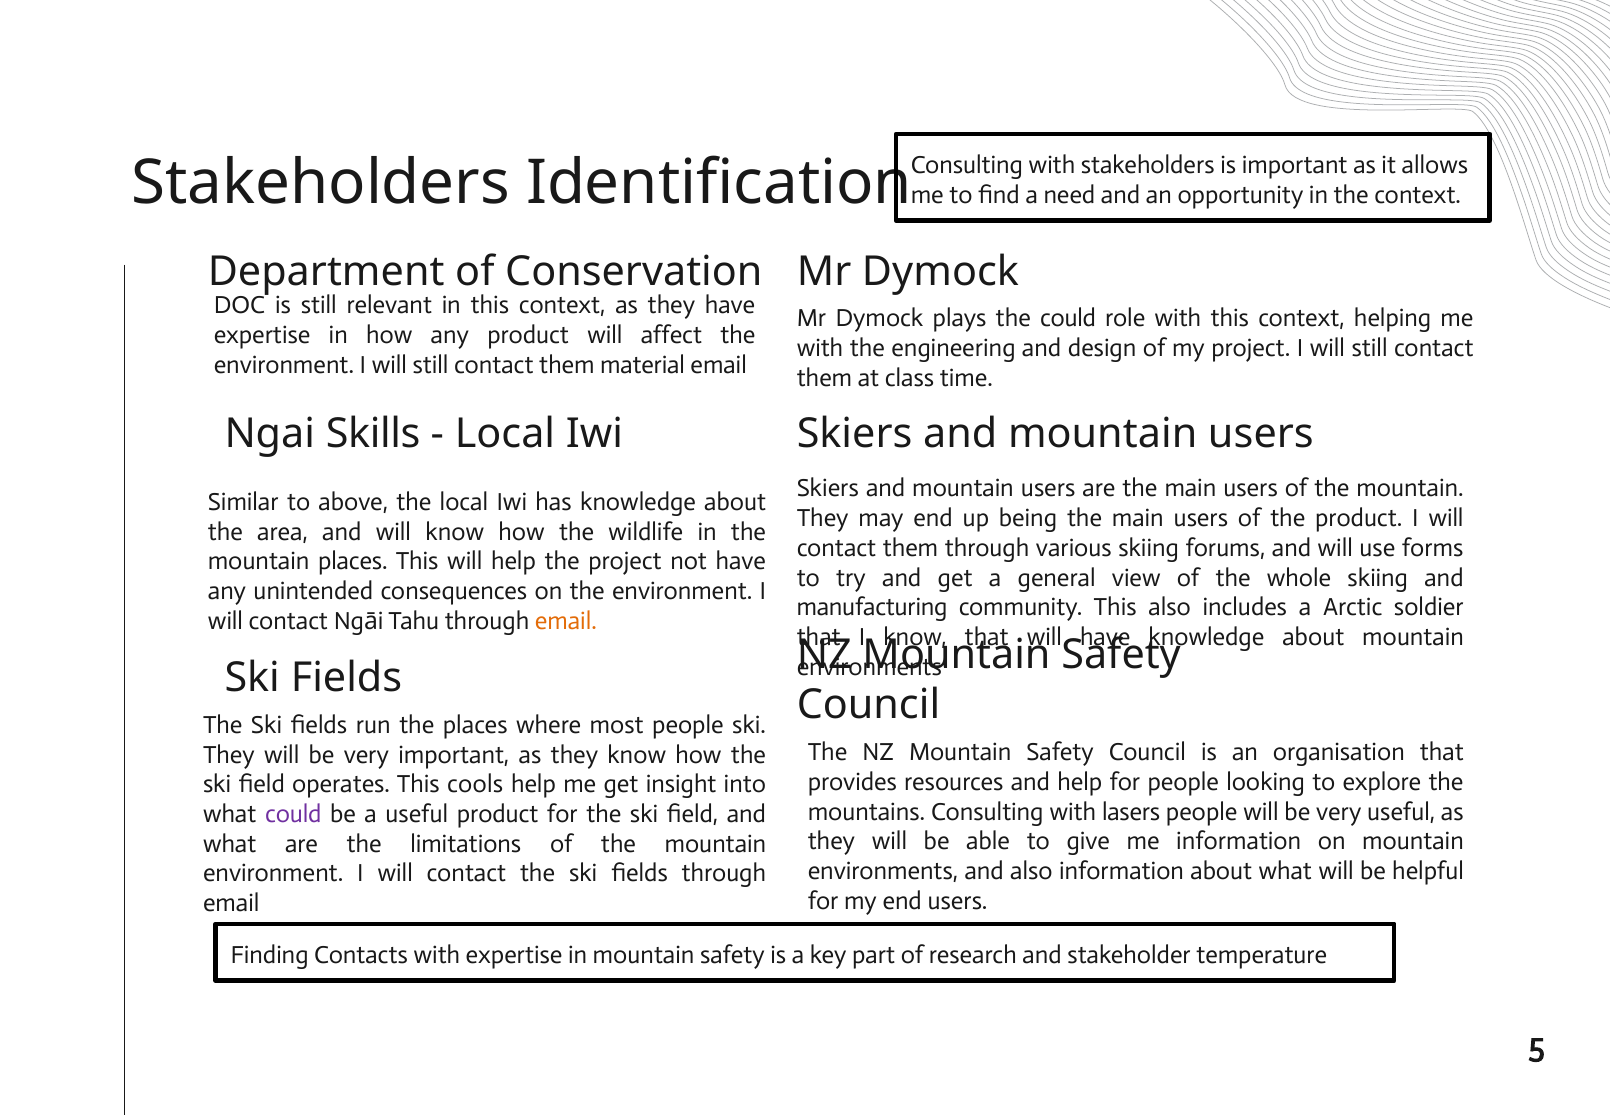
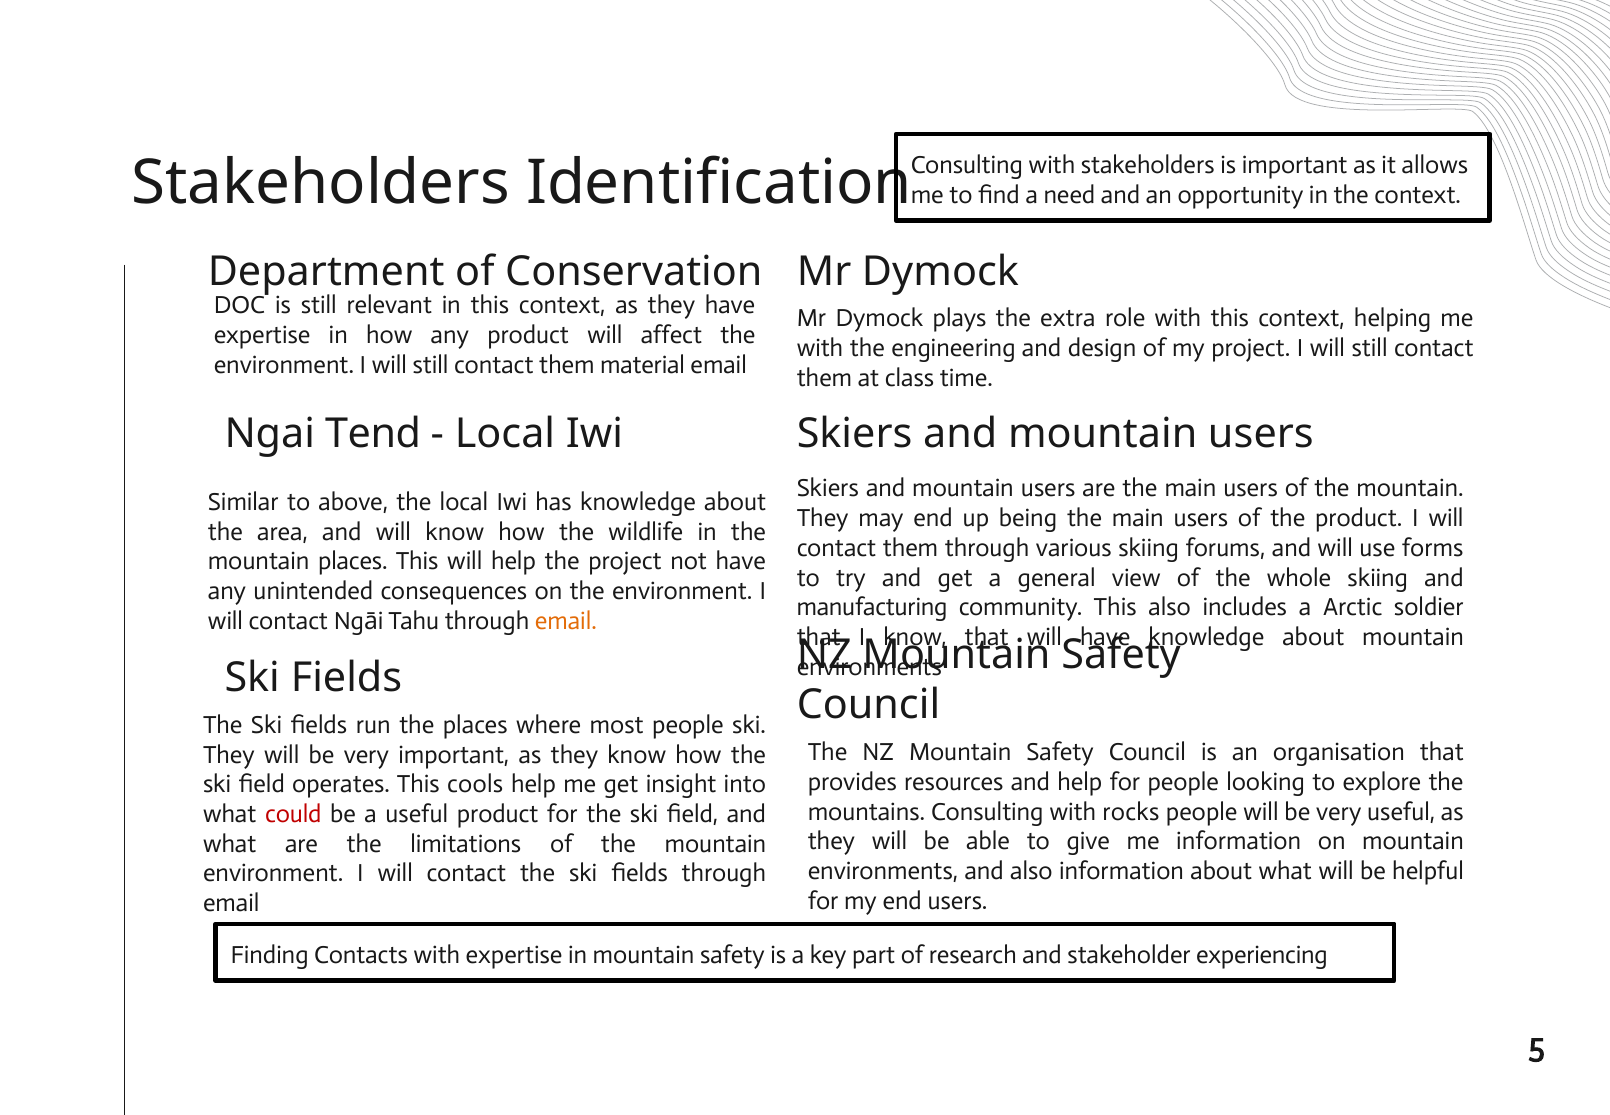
the could: could -> extra
Skills: Skills -> Tend
lasers: lasers -> rocks
could at (293, 814) colour: purple -> red
temperature: temperature -> experiencing
